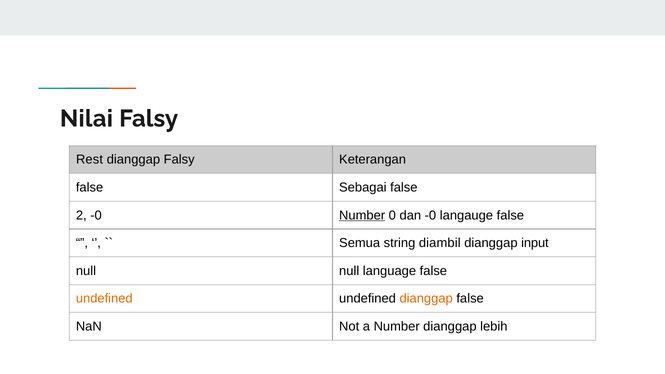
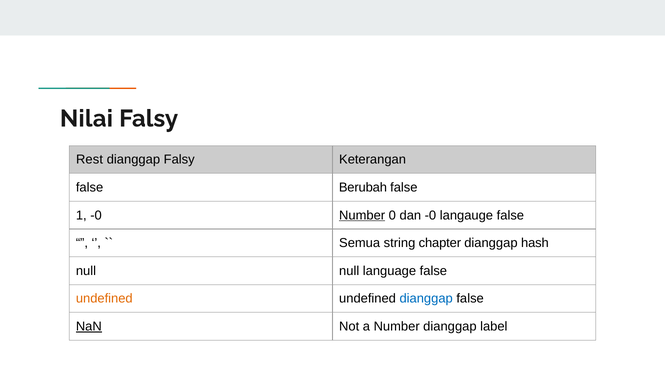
Sebagai: Sebagai -> Berubah
2: 2 -> 1
diambil: diambil -> chapter
input: input -> hash
dianggap at (426, 299) colour: orange -> blue
NaN underline: none -> present
lebih: lebih -> label
